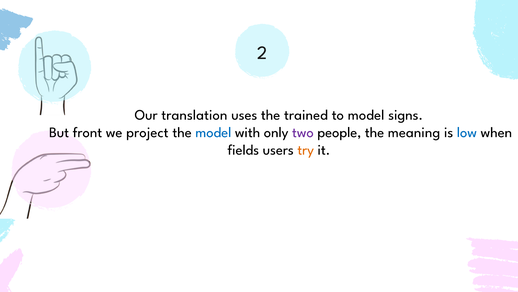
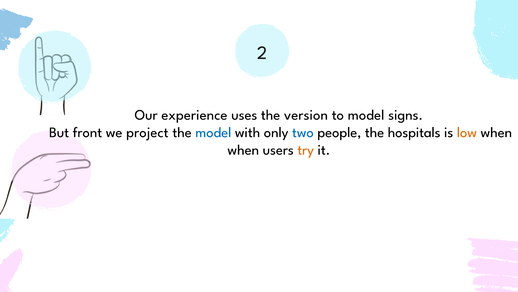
translation: translation -> experience
trained: trained -> version
two colour: purple -> blue
meaning: meaning -> hospitals
low colour: blue -> orange
fields at (243, 149): fields -> when
